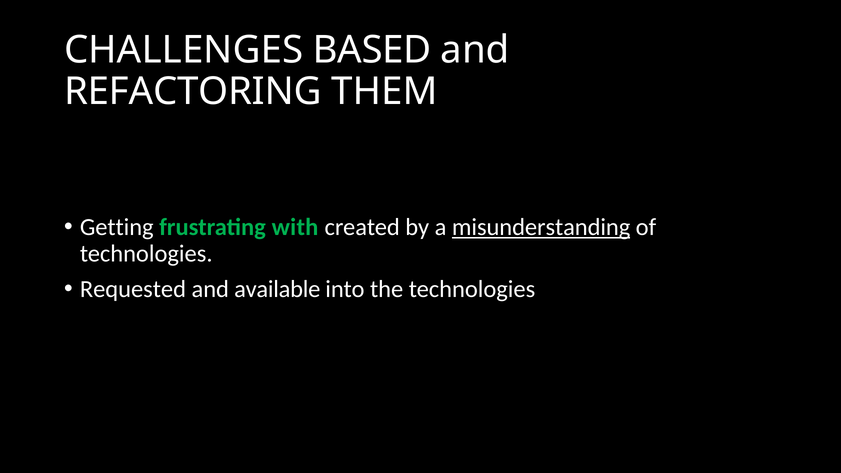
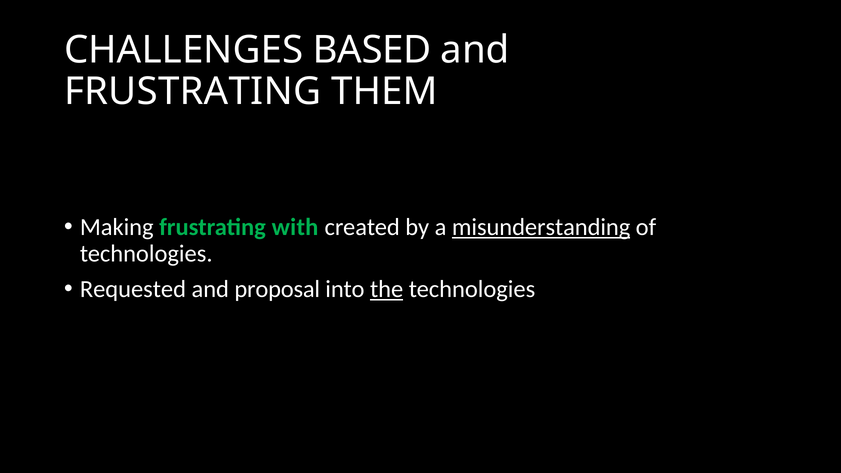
REFACTORING at (193, 91): REFACTORING -> FRUSTRATING
Getting: Getting -> Making
available: available -> proposal
the underline: none -> present
